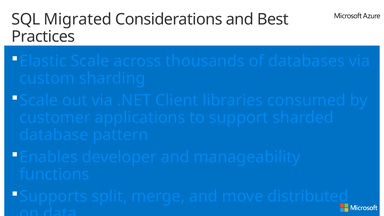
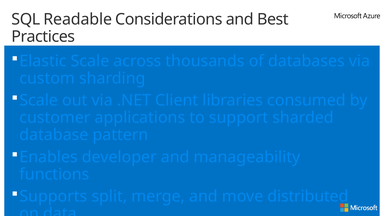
Migrated: Migrated -> Readable
